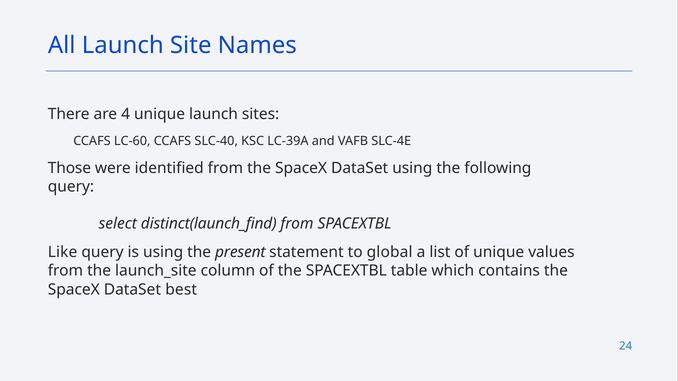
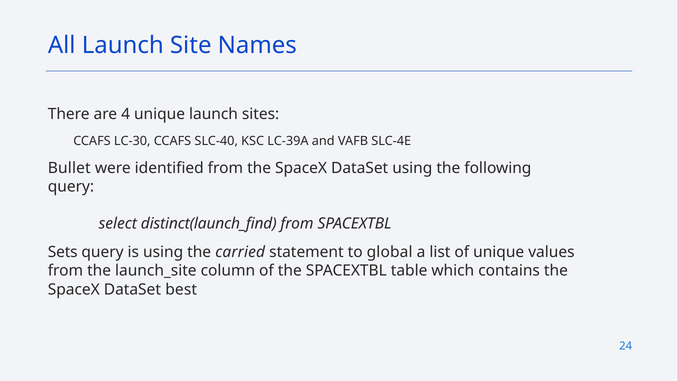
LC-60: LC-60 -> LC-30
Those: Those -> Bullet
Like: Like -> Sets
present: present -> carried
